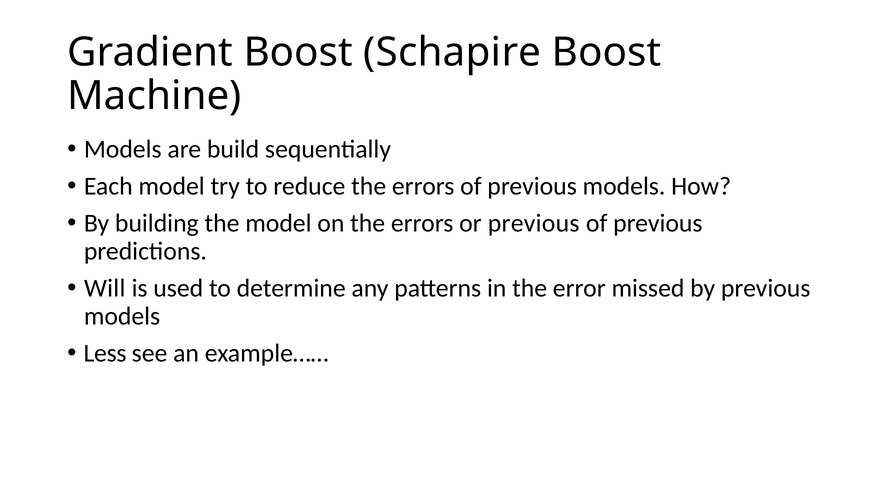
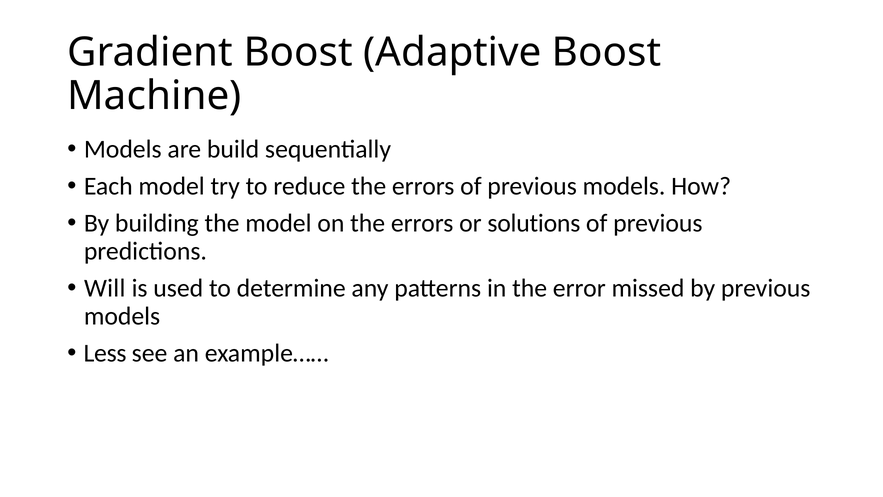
Schapire: Schapire -> Adaptive
or previous: previous -> solutions
